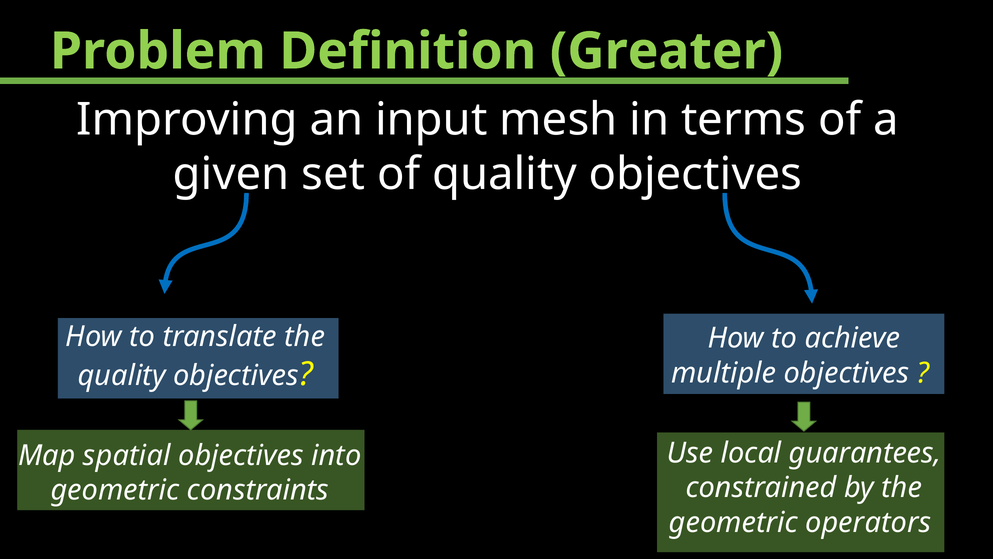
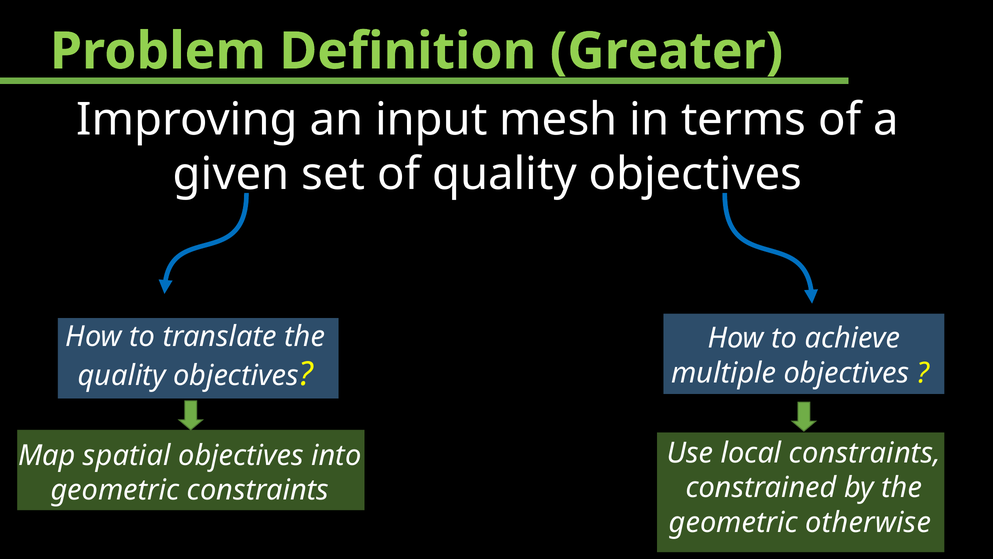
local guarantees: guarantees -> constraints
operators: operators -> otherwise
